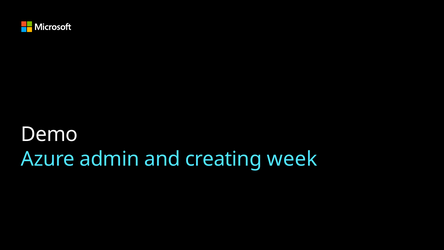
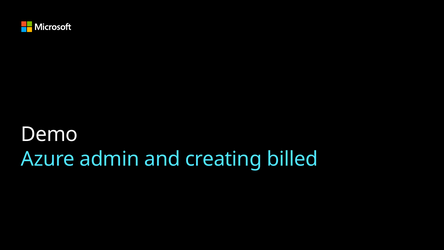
week: week -> billed
